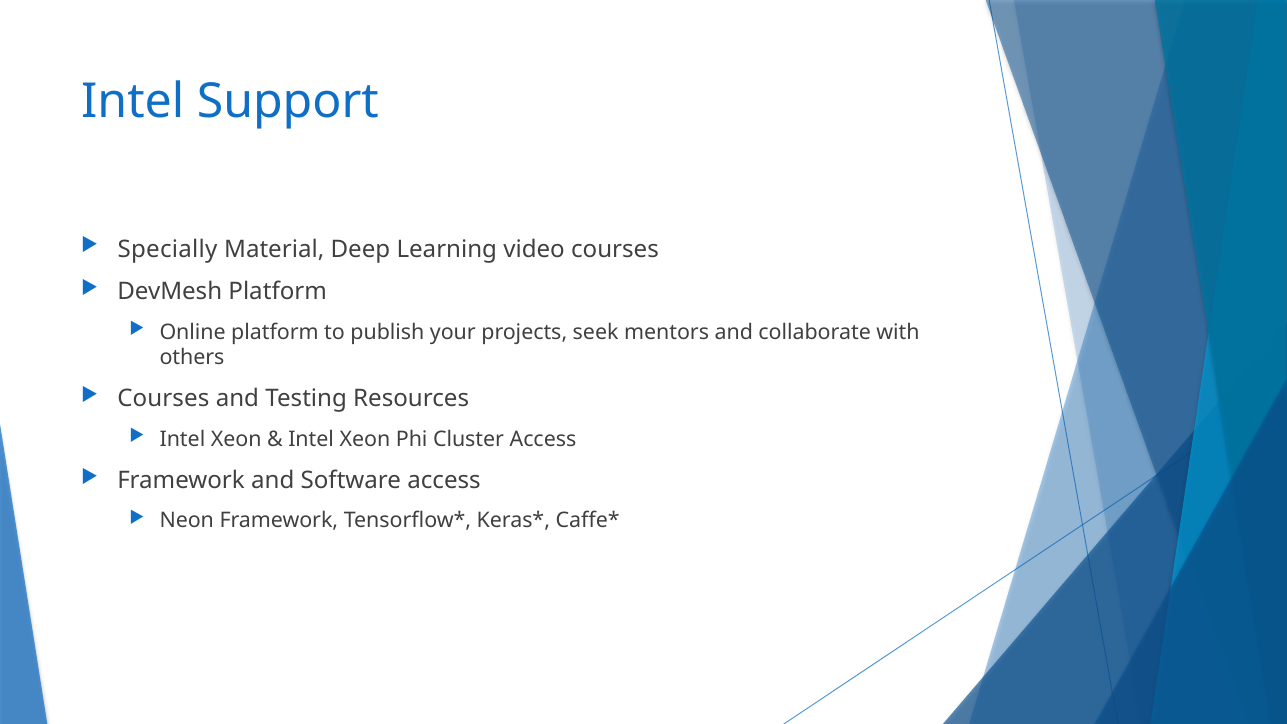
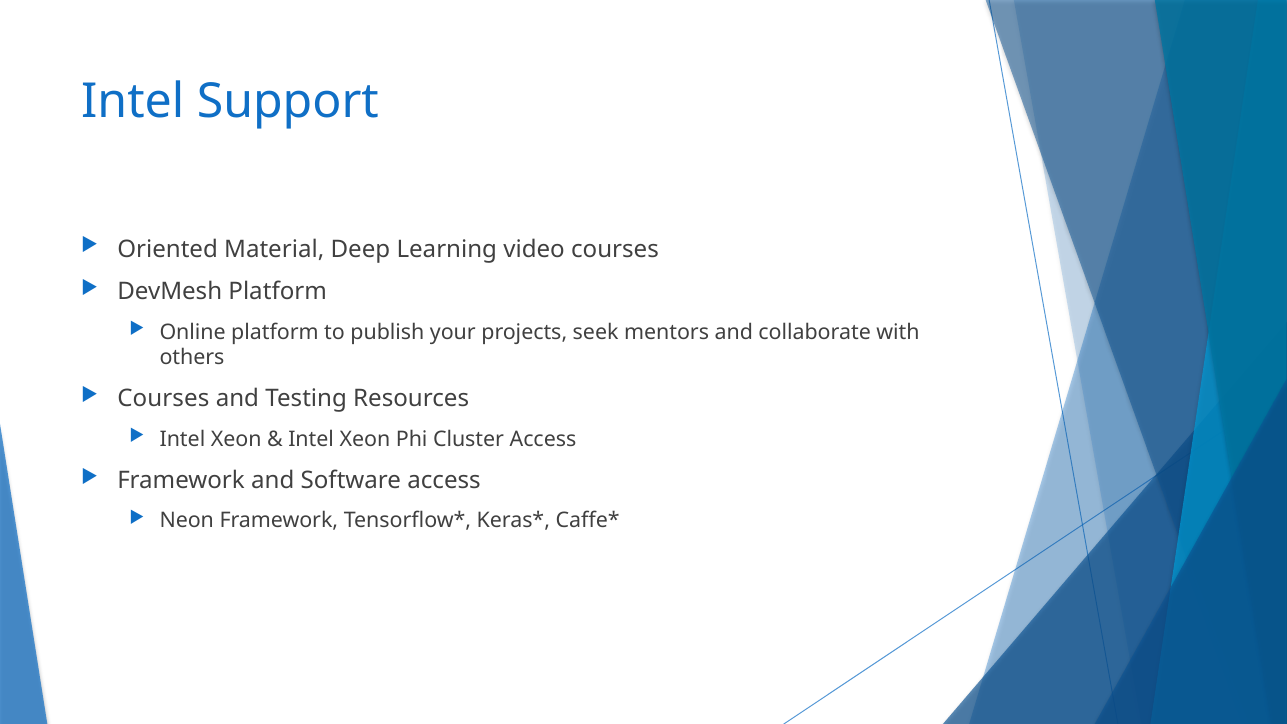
Specially: Specially -> Oriented
